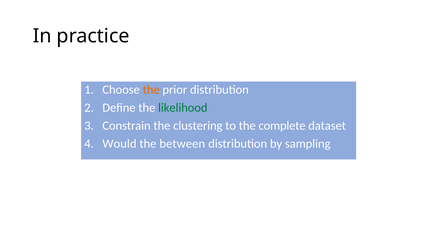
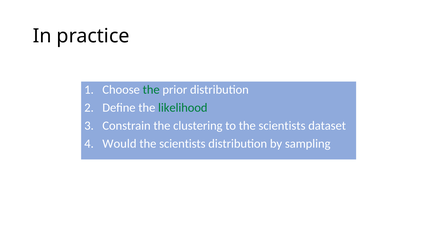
the at (151, 90) colour: orange -> green
to the complete: complete -> scientists
between at (182, 144): between -> scientists
